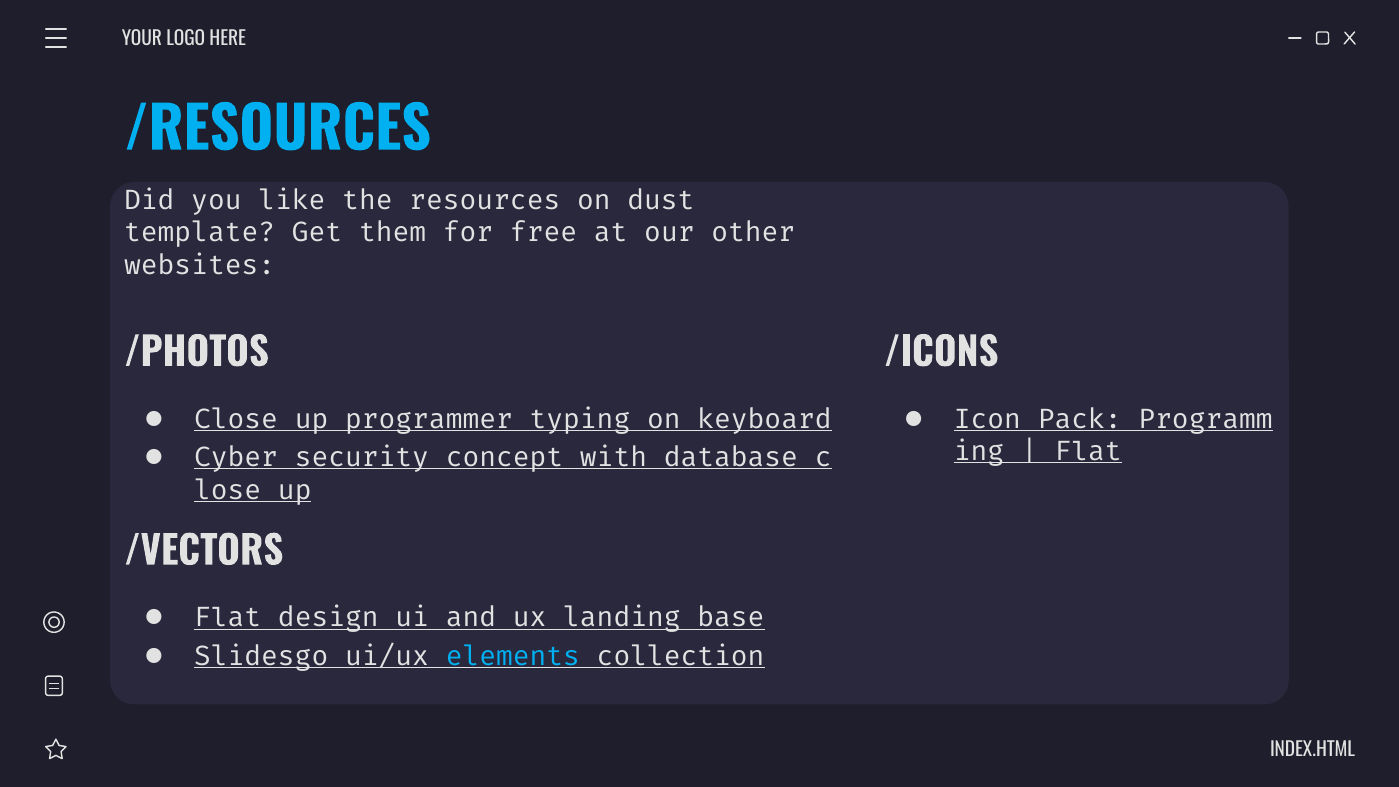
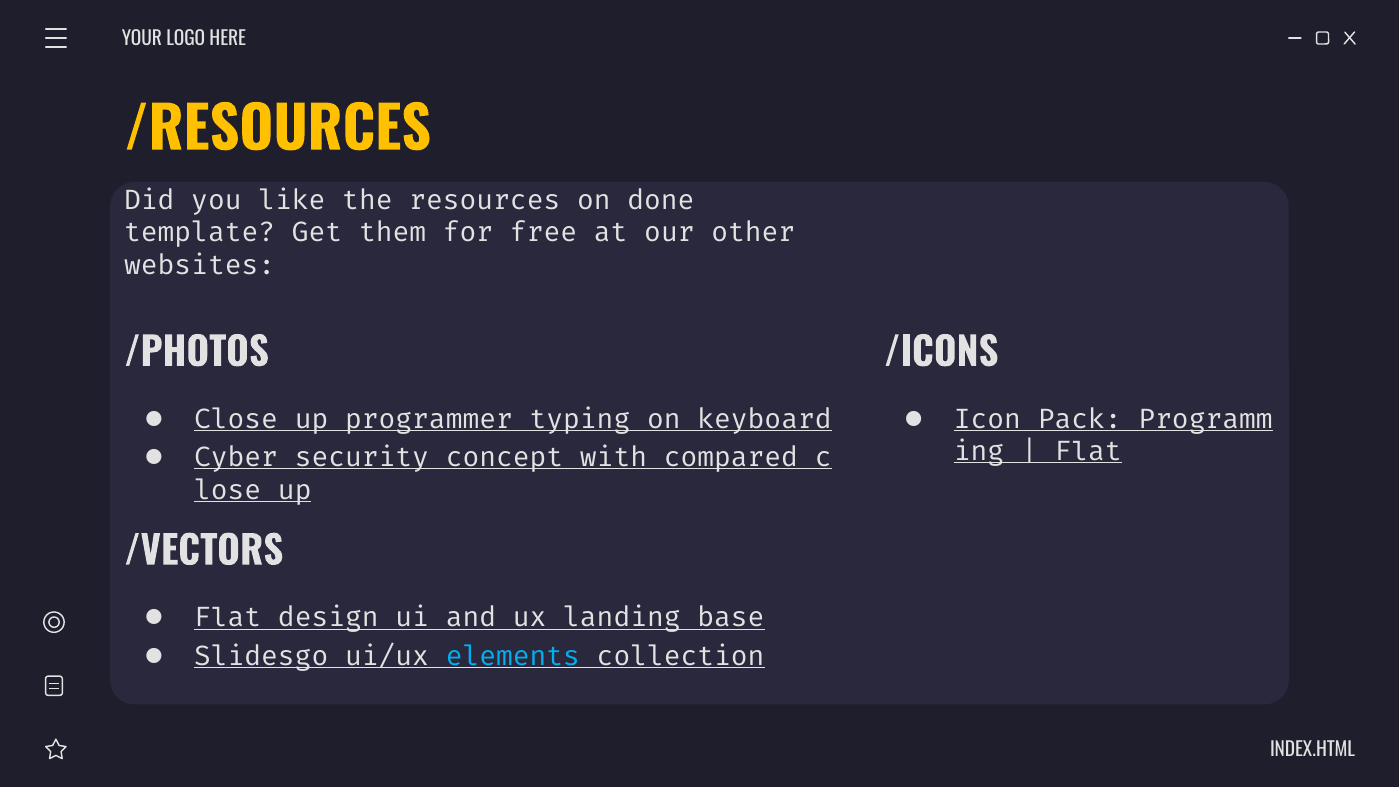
/RESOURCES colour: light blue -> yellow
dust: dust -> done
database: database -> compared
